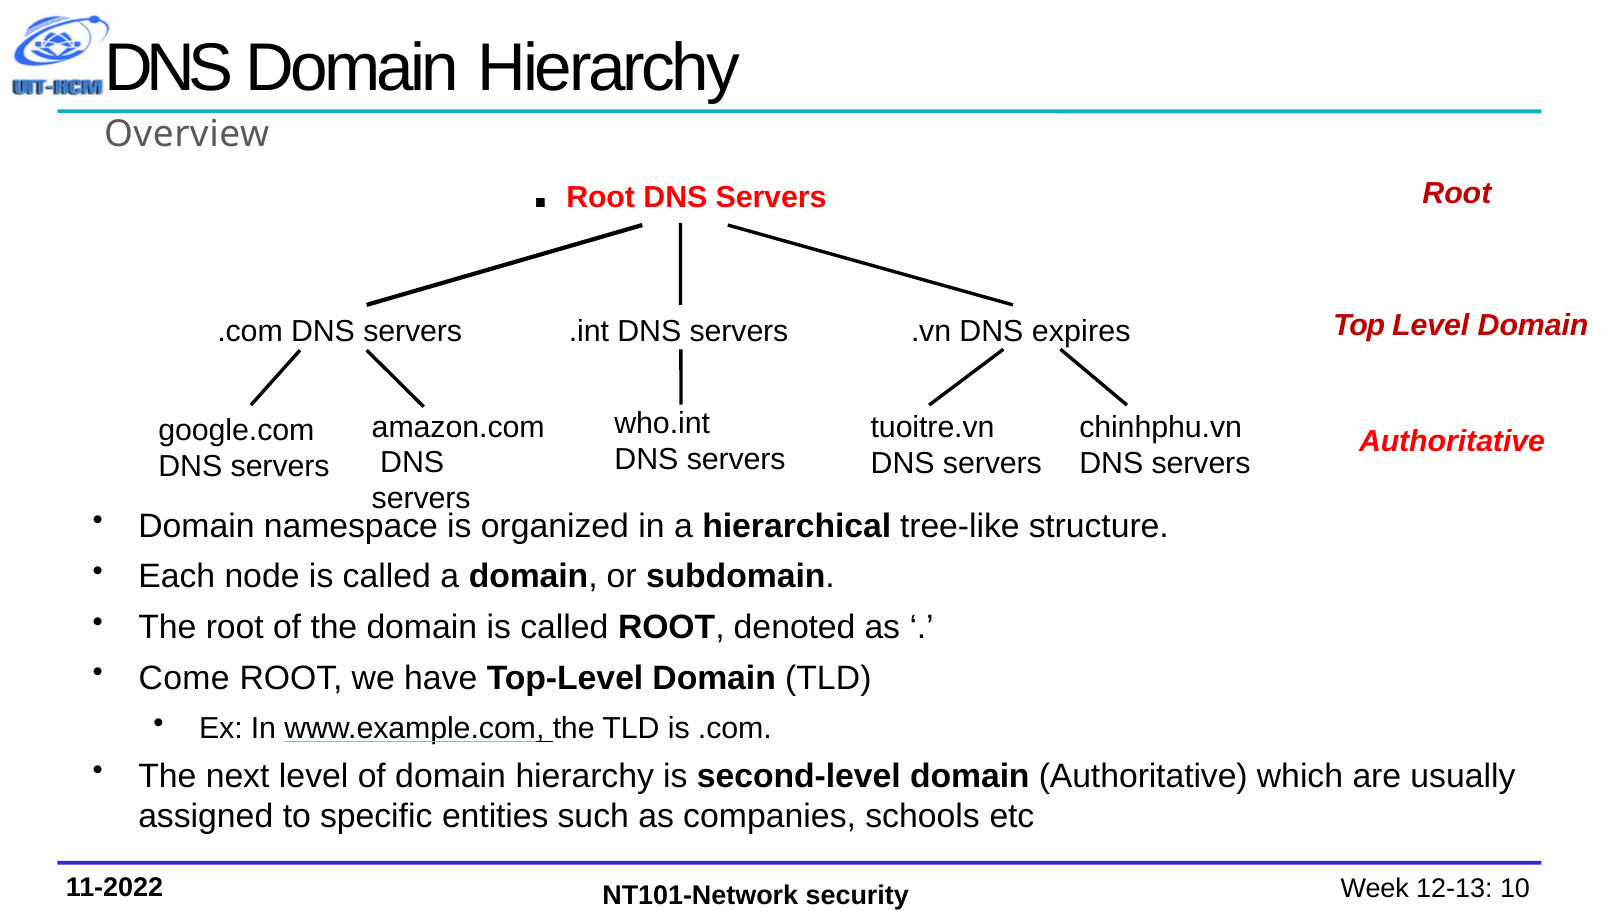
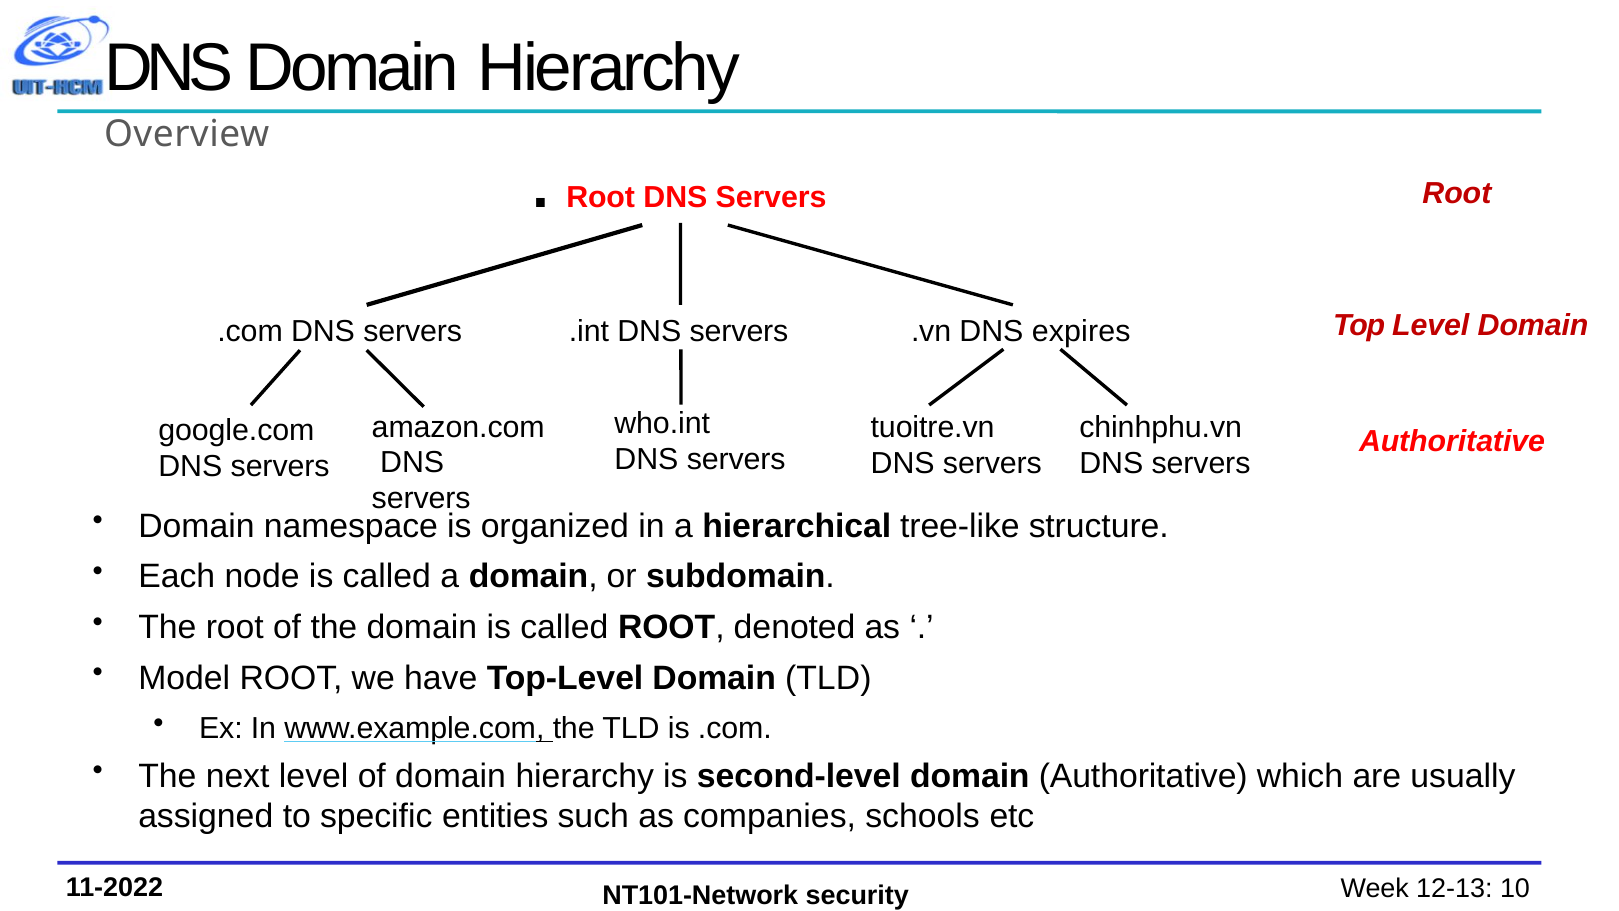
Come: Come -> Model
